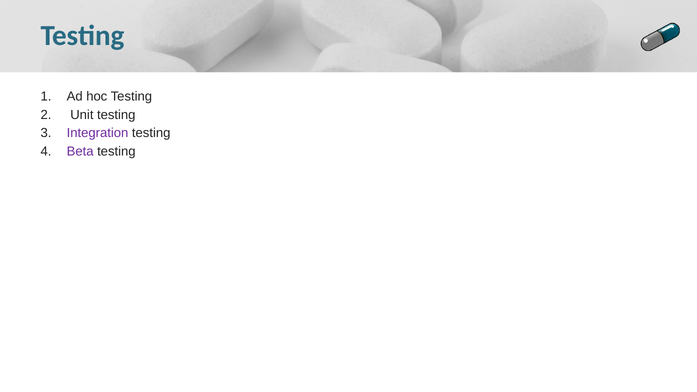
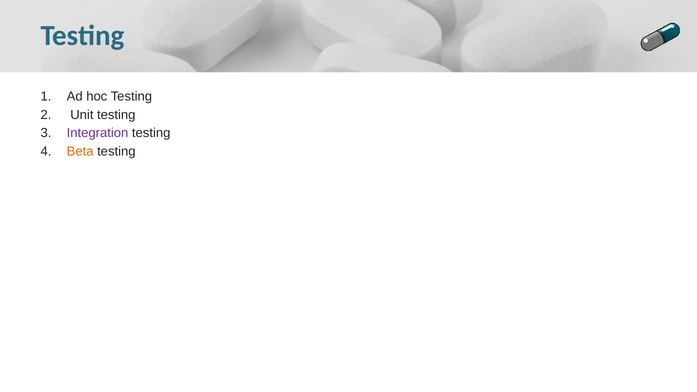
Beta colour: purple -> orange
